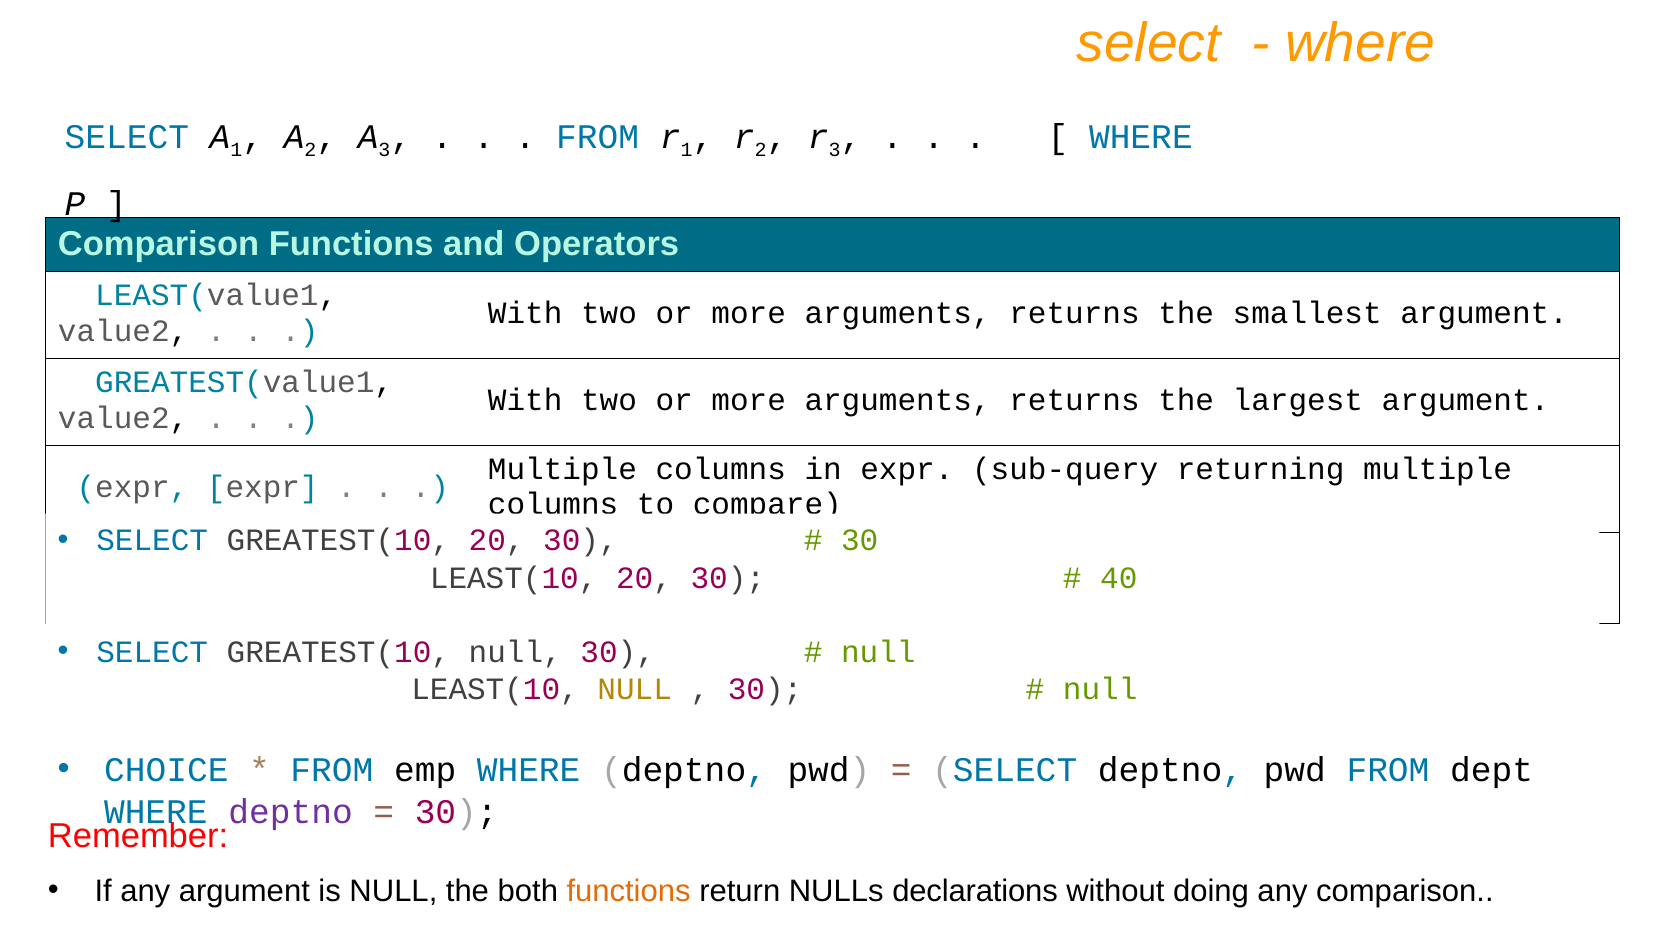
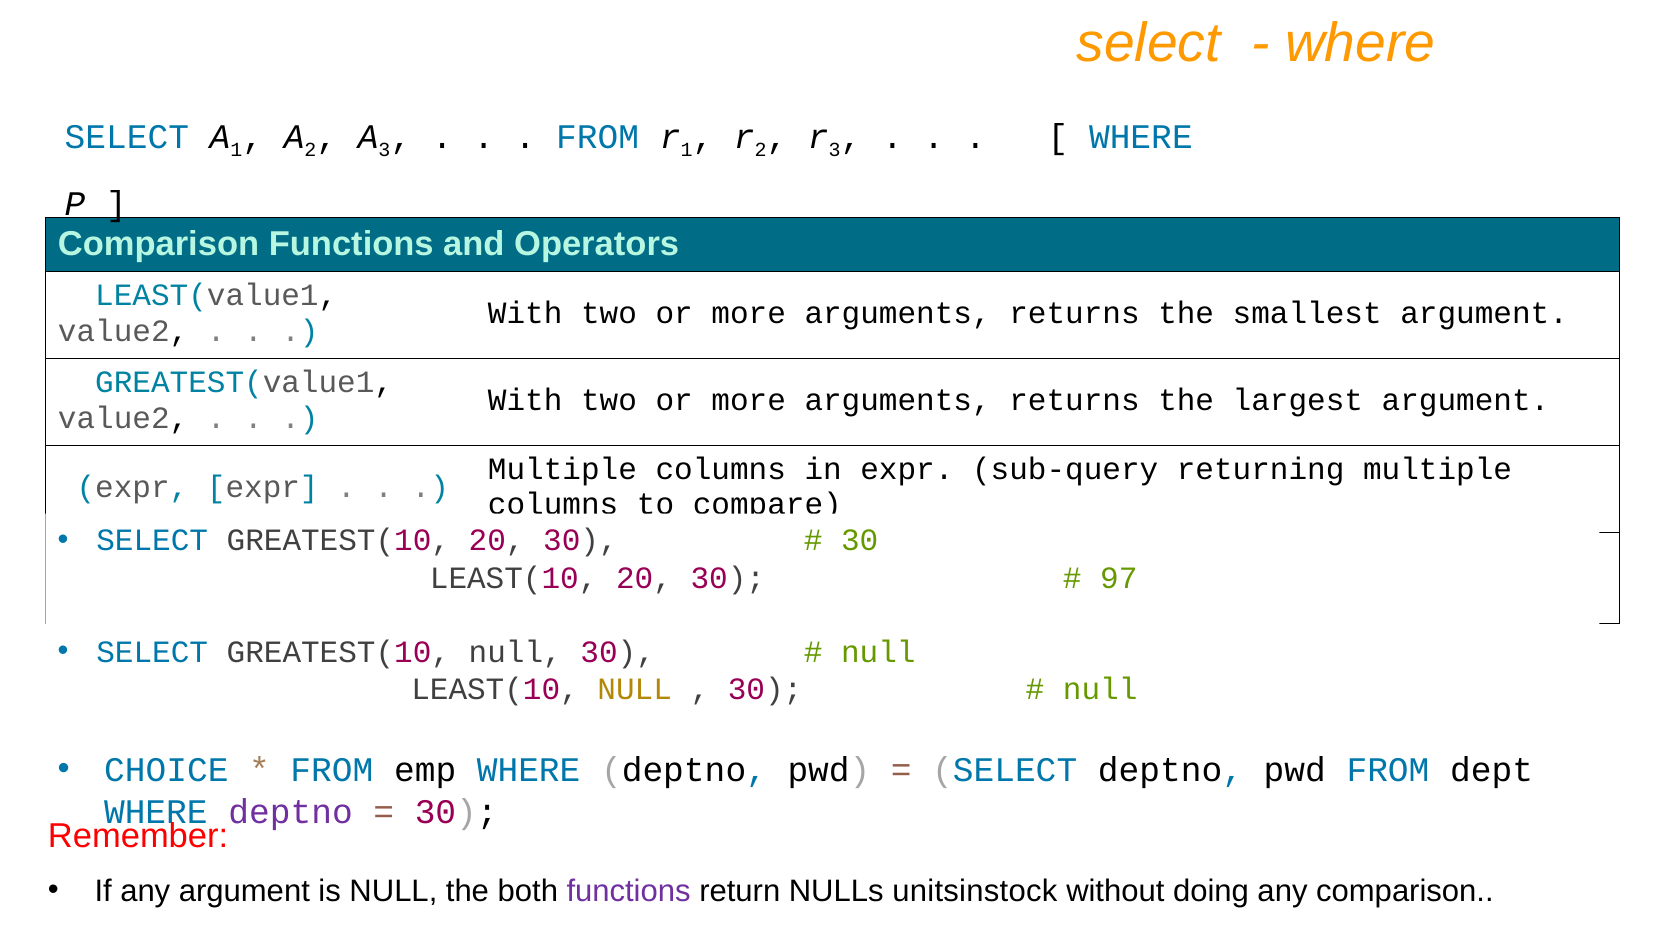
40: 40 -> 97
functions at (629, 891) colour: orange -> purple
declarations: declarations -> unitsinstock
